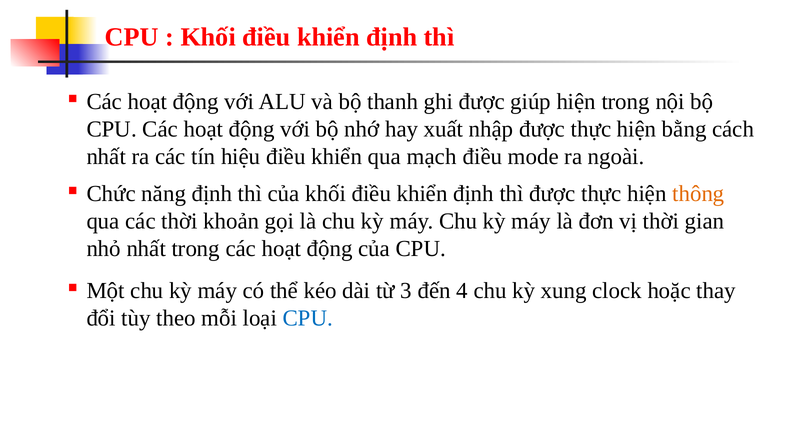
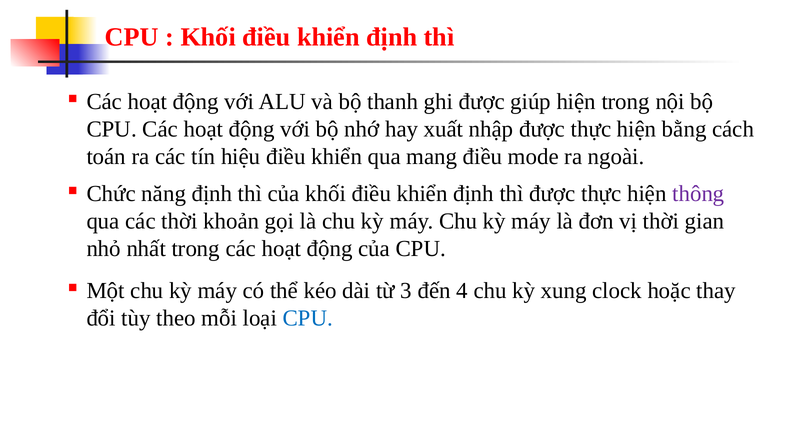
nhất at (106, 157): nhất -> toán
mạch: mạch -> mang
thông colour: orange -> purple
